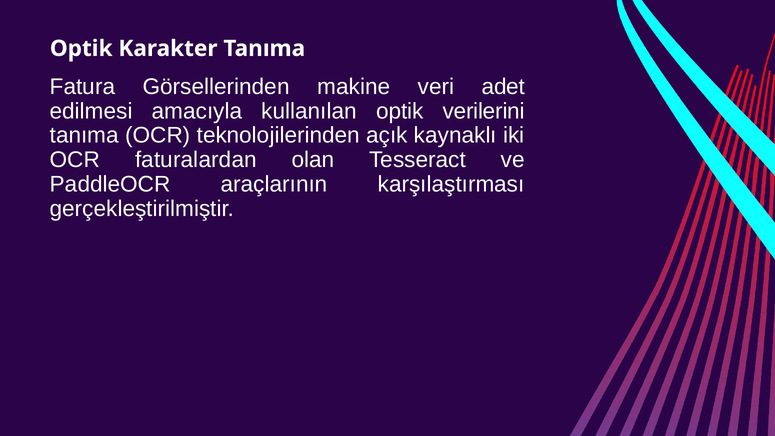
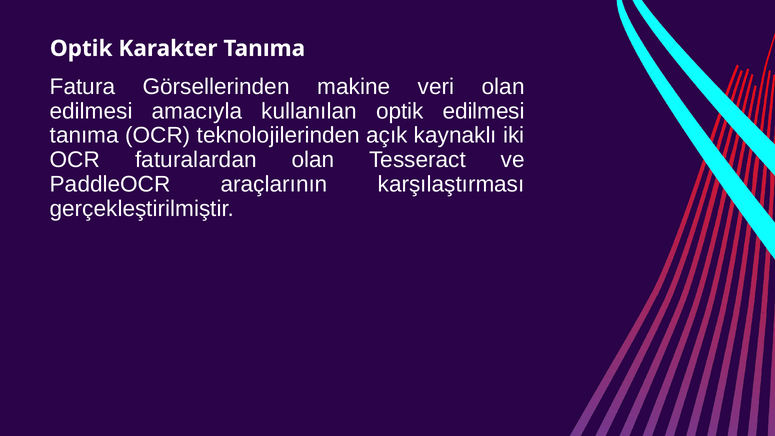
veri adet: adet -> olan
optik verilerini: verilerini -> edilmesi
